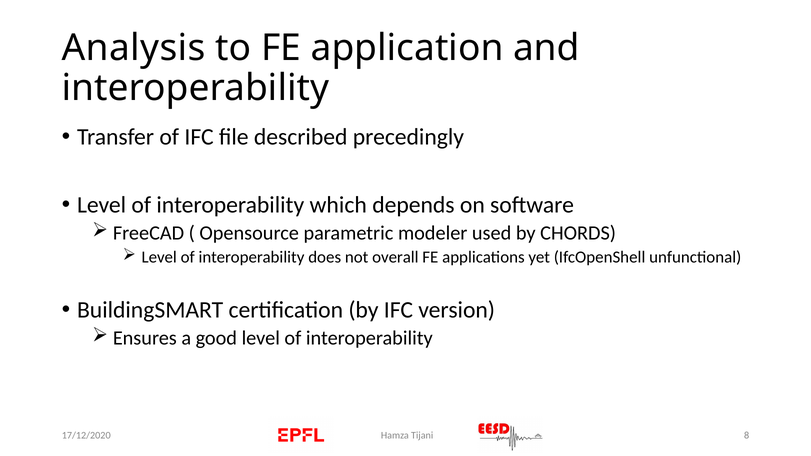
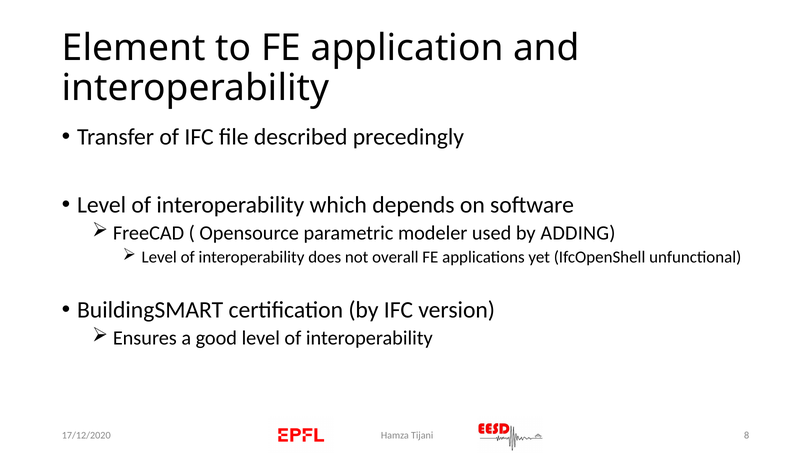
Analysis: Analysis -> Element
CHORDS: CHORDS -> ADDING
